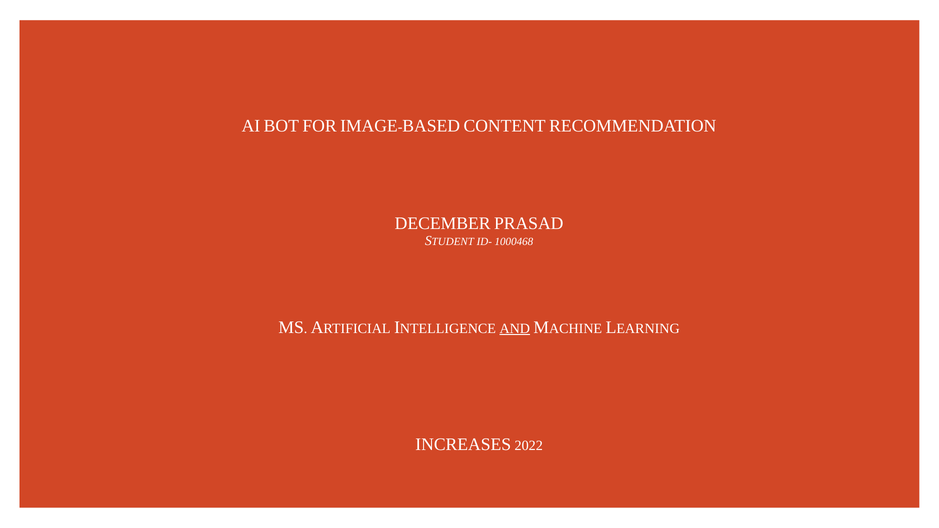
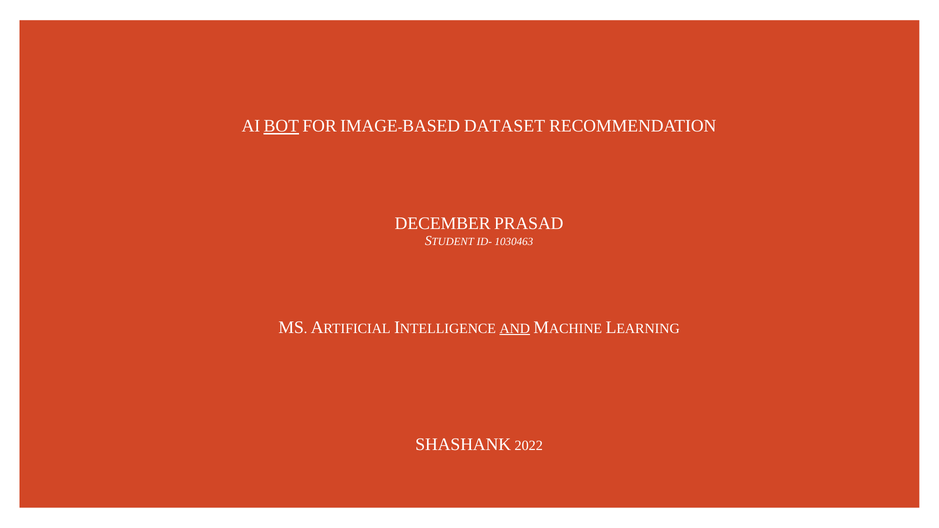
BOT underline: none -> present
CONTENT: CONTENT -> DATASET
1000468: 1000468 -> 1030463
INCREASES: INCREASES -> SHASHANK
